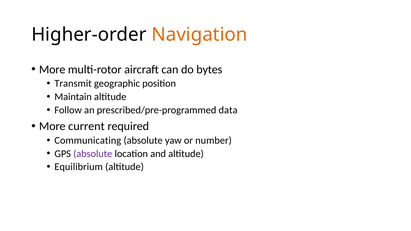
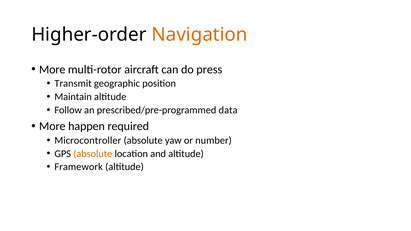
bytes: bytes -> press
current: current -> happen
Communicating: Communicating -> Microcontroller
absolute at (93, 154) colour: purple -> orange
Equilibrium: Equilibrium -> Framework
